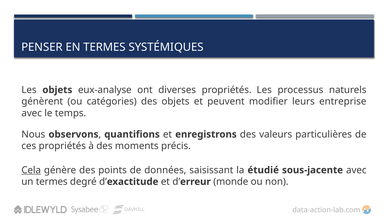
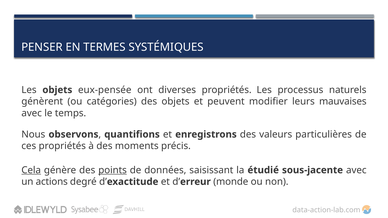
eux-analyse: eux-analyse -> eux-pensée
entreprise: entreprise -> mauvaises
points underline: none -> present
un termes: termes -> actions
